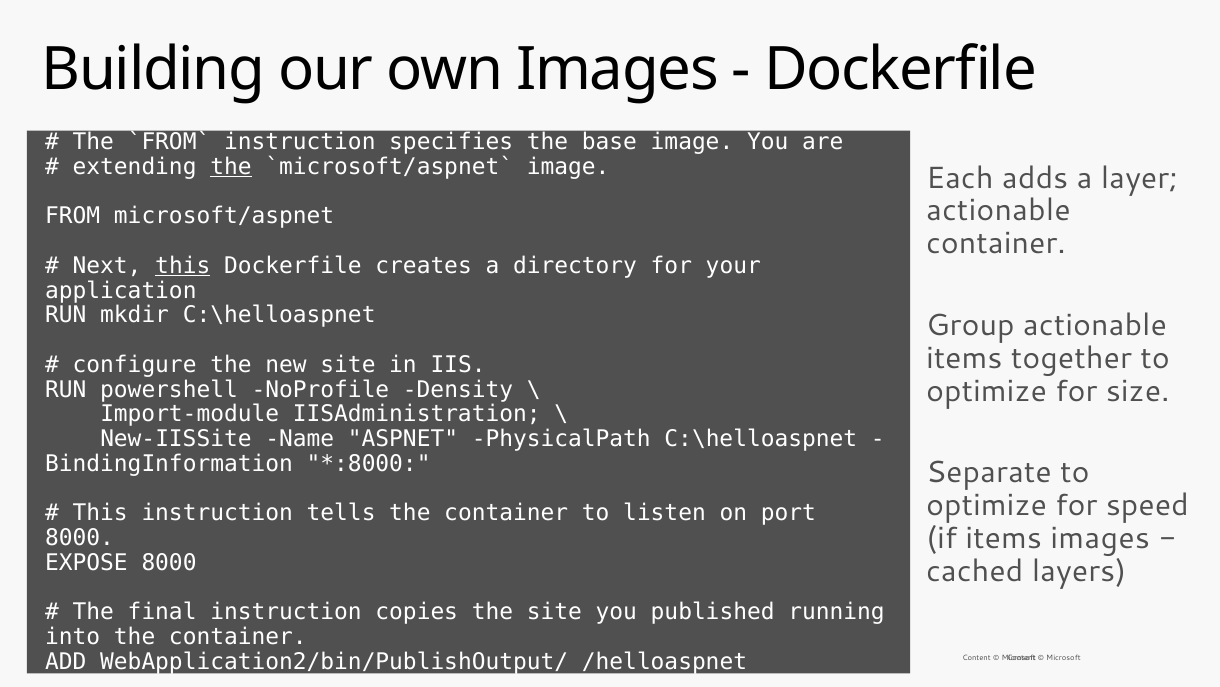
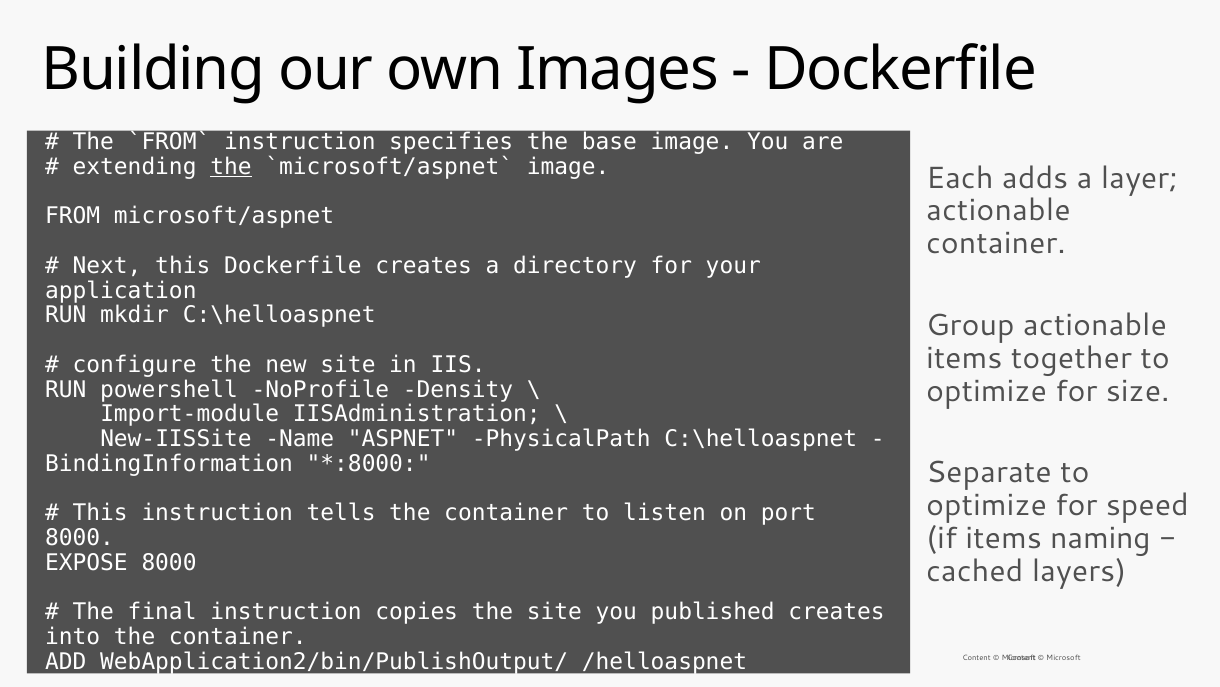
this at (183, 266) underline: present -> none
items images: images -> naming
running at (837, 611): running -> creates
